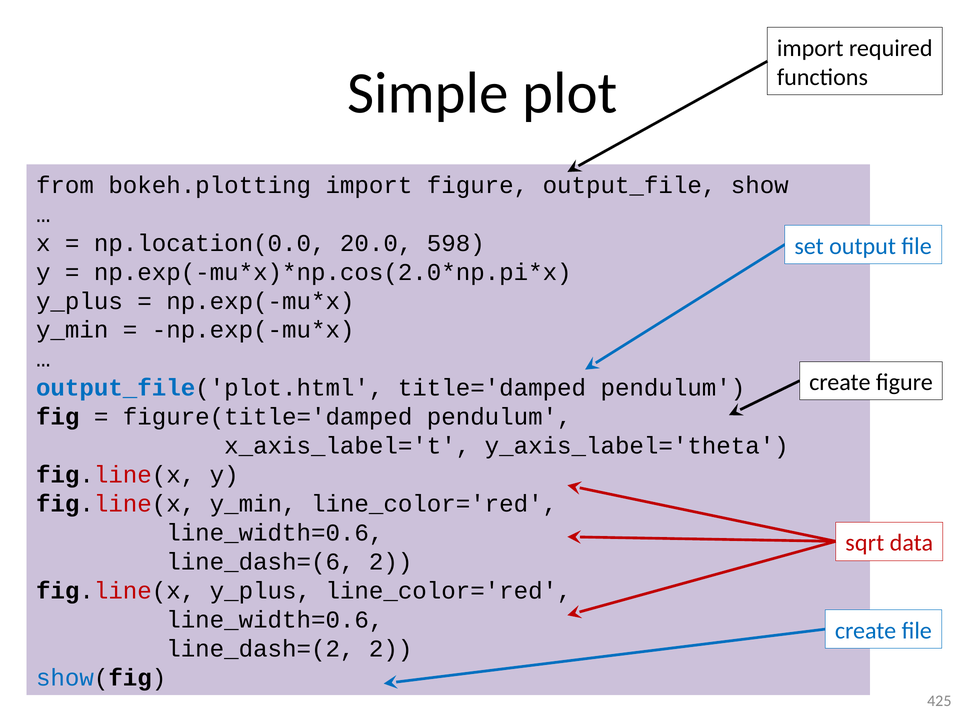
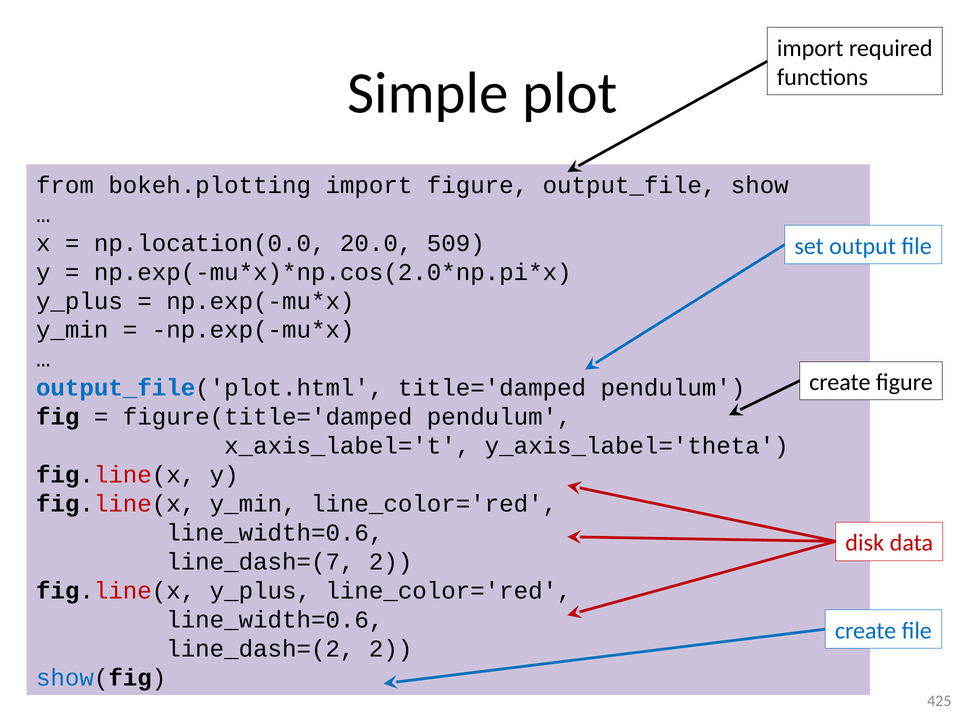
598: 598 -> 509
sqrt: sqrt -> disk
line_dash=(6: line_dash=(6 -> line_dash=(7
